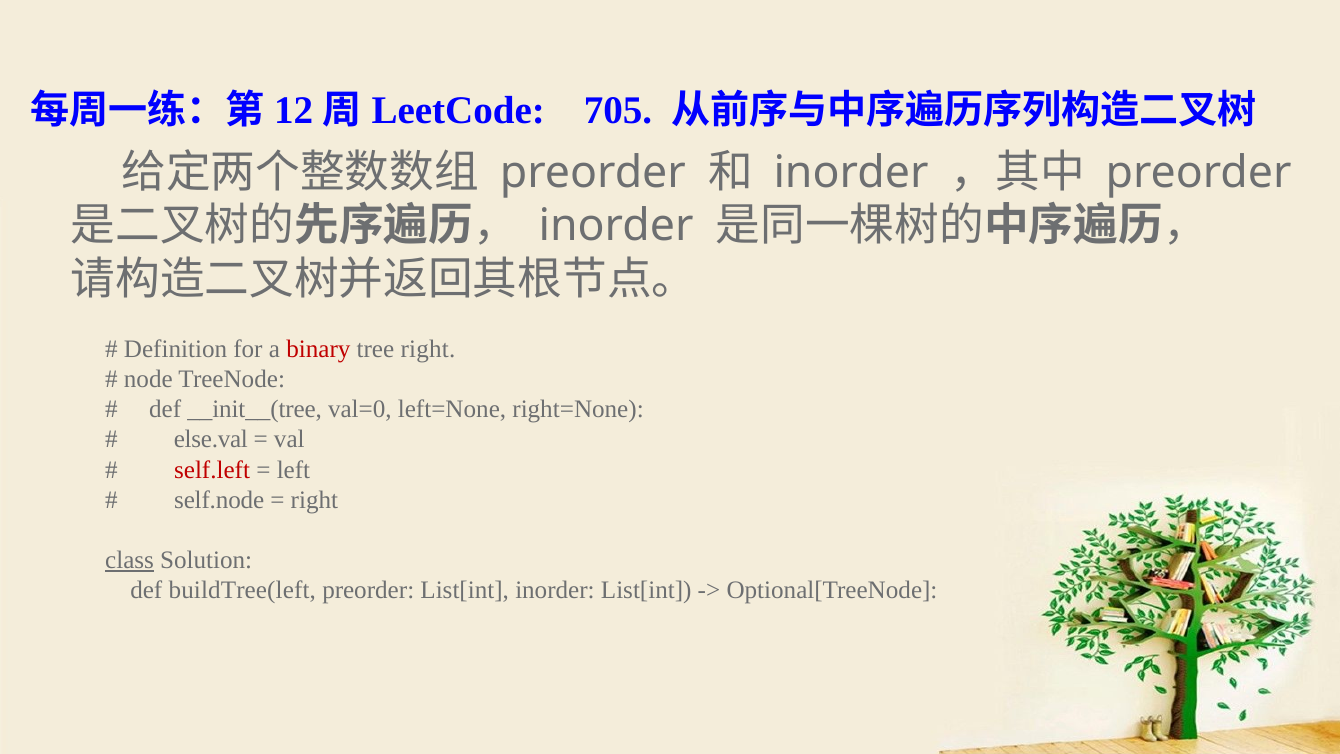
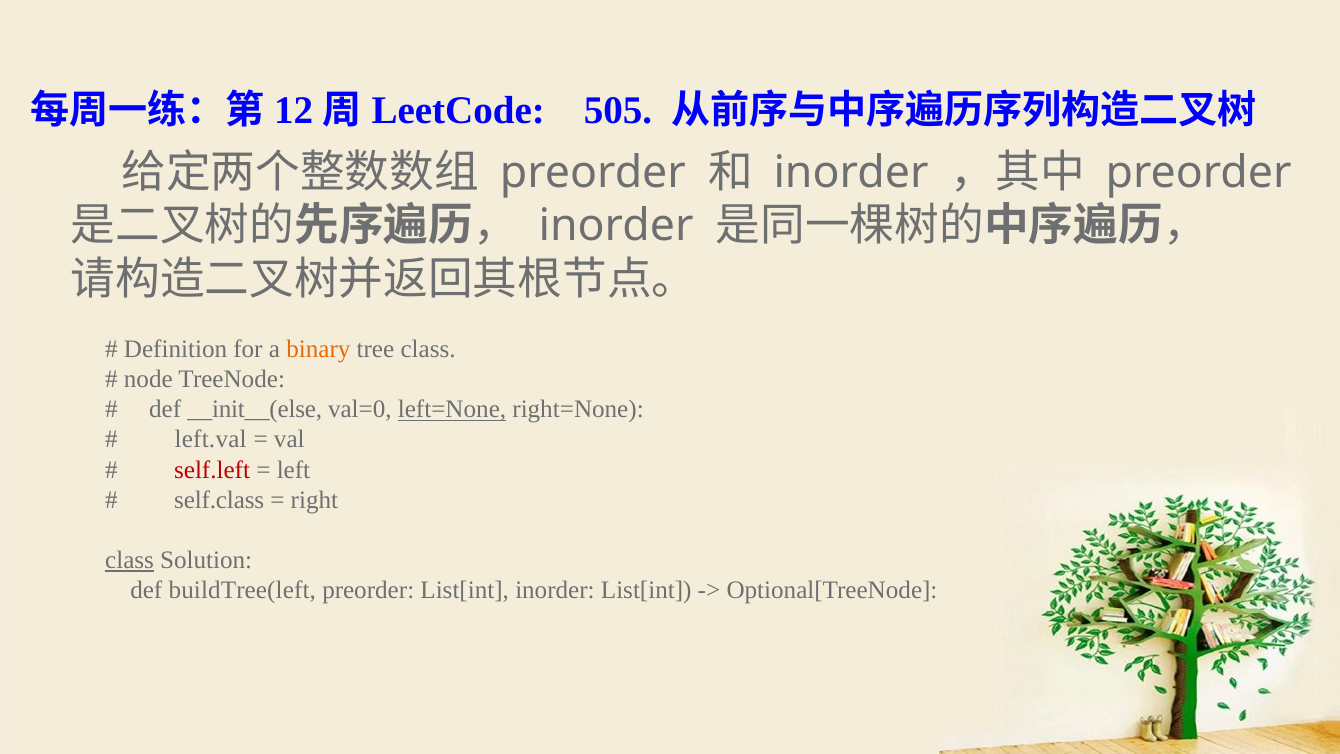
705: 705 -> 505
binary colour: red -> orange
tree right: right -> class
__init__(tree: __init__(tree -> __init__(else
left=None underline: none -> present
else.val: else.val -> left.val
self.node: self.node -> self.class
